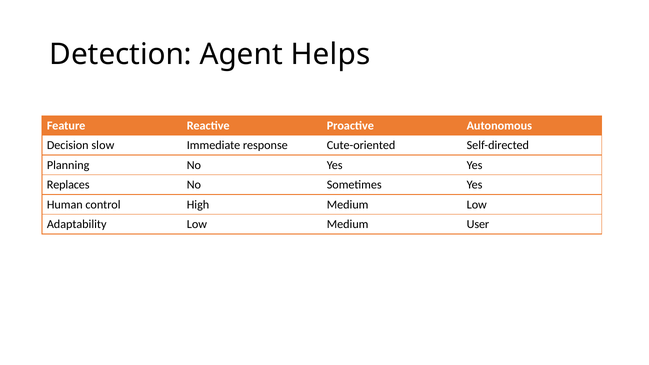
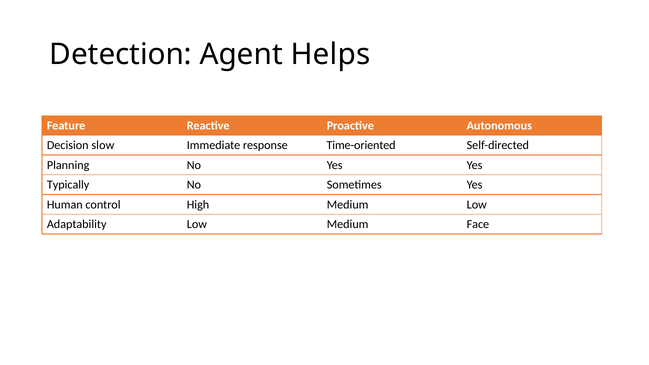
Cute-oriented: Cute-oriented -> Time-oriented
Replaces: Replaces -> Typically
User: User -> Face
